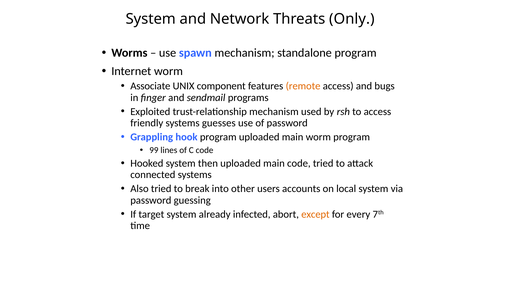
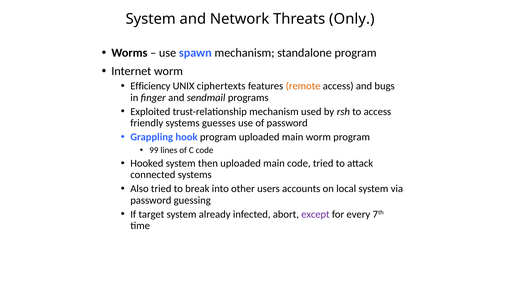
Associate: Associate -> Efficiency
component: component -> ciphertexts
except colour: orange -> purple
